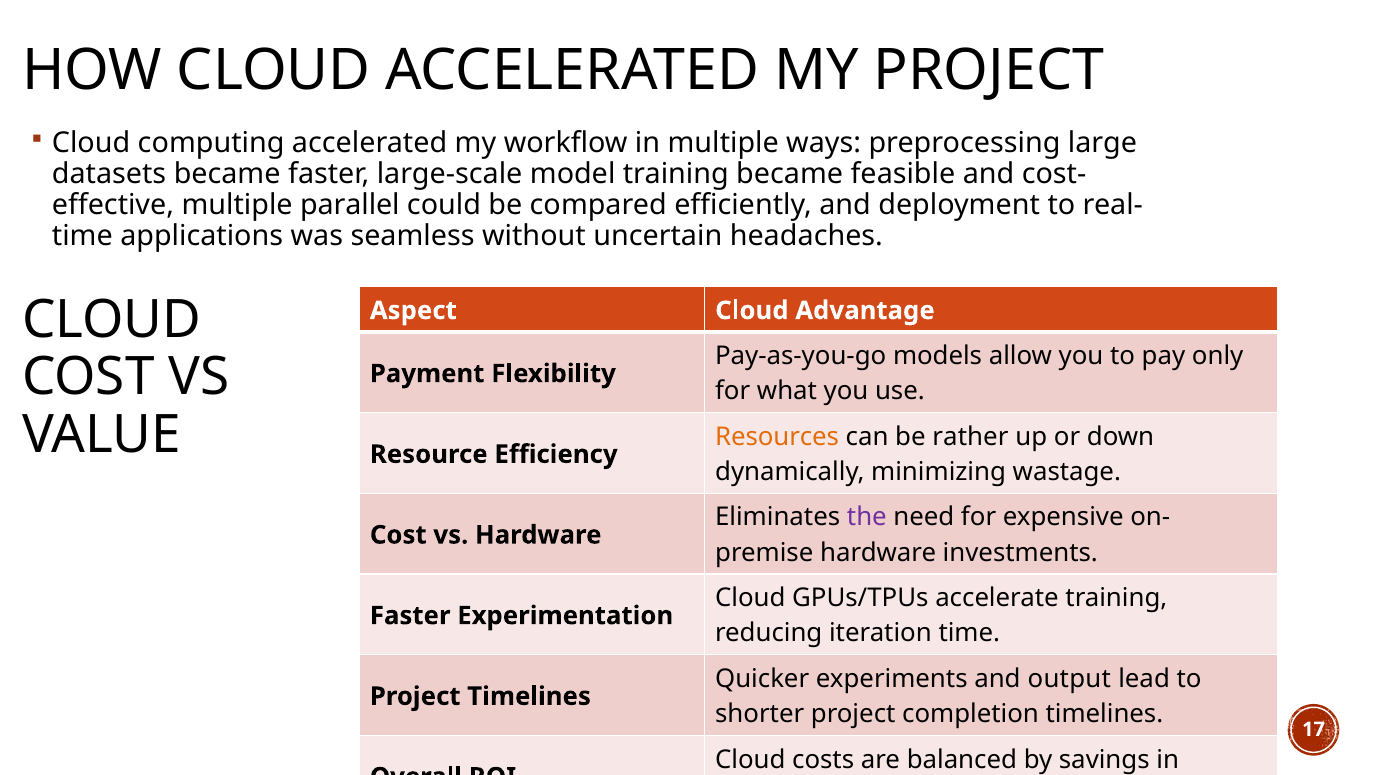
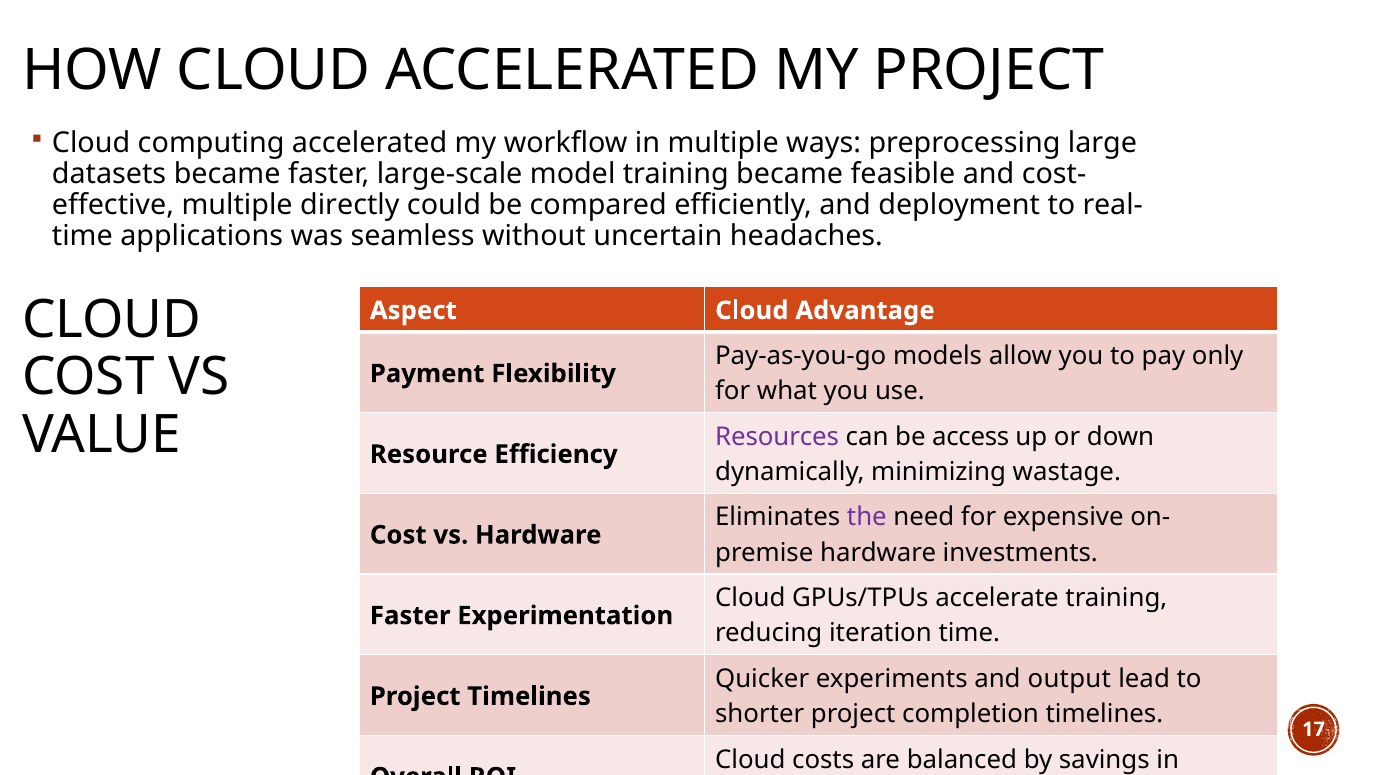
parallel: parallel -> directly
Resources colour: orange -> purple
rather: rather -> access
